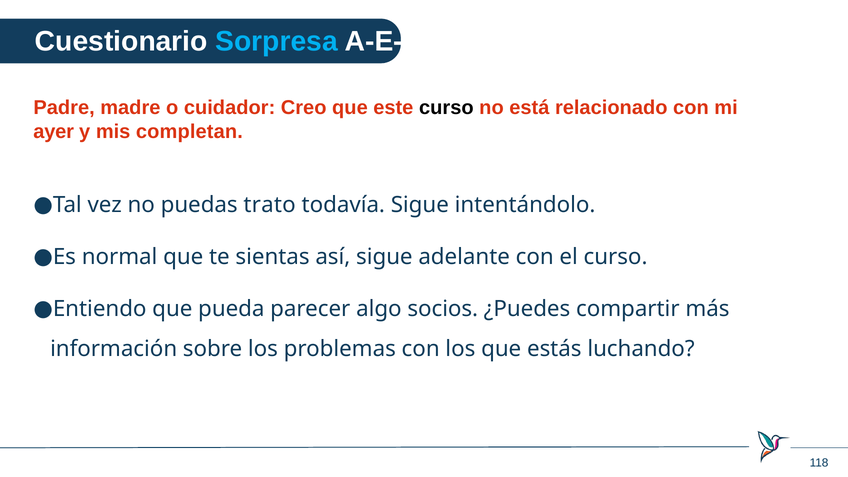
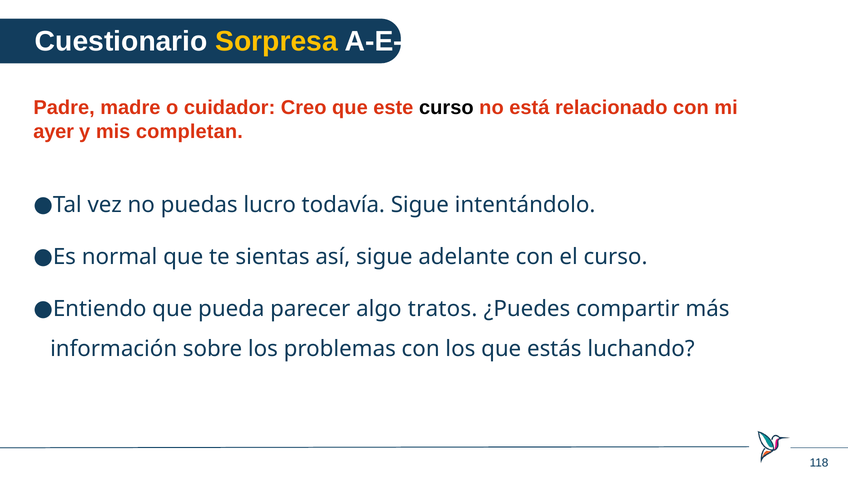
Sorpresa colour: light blue -> yellow
trato: trato -> lucro
socios: socios -> tratos
